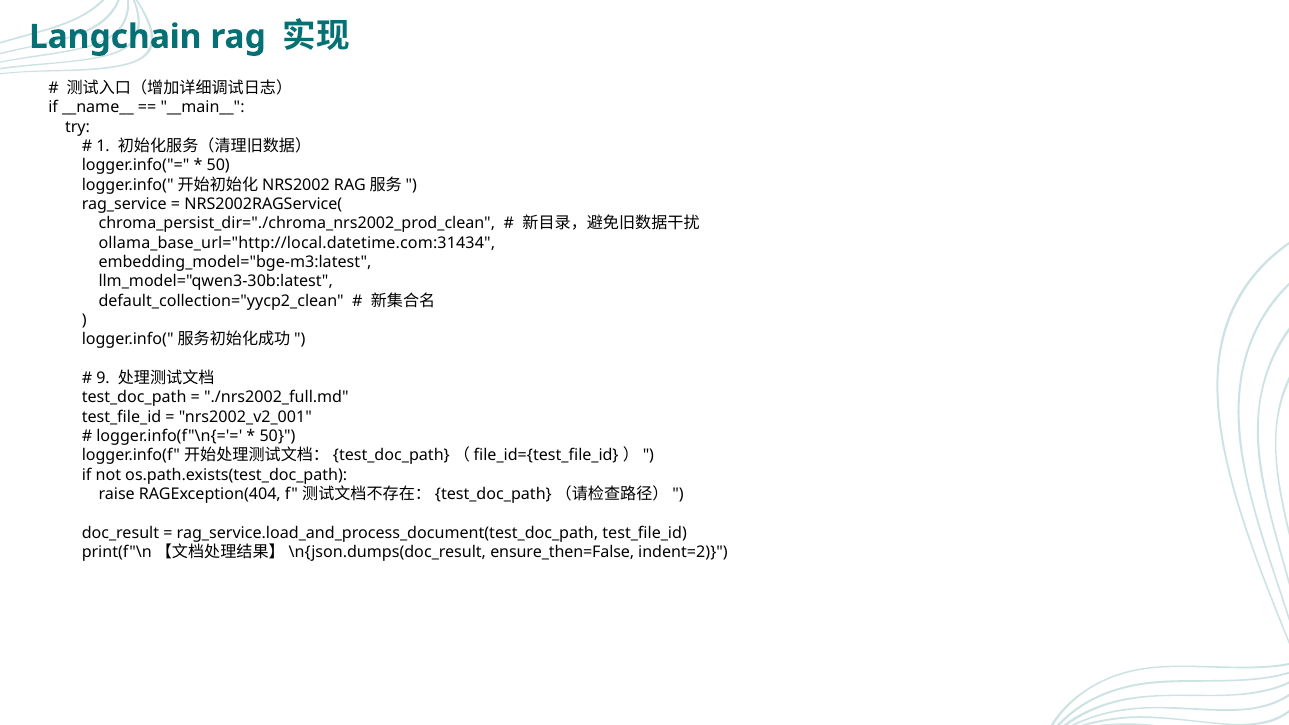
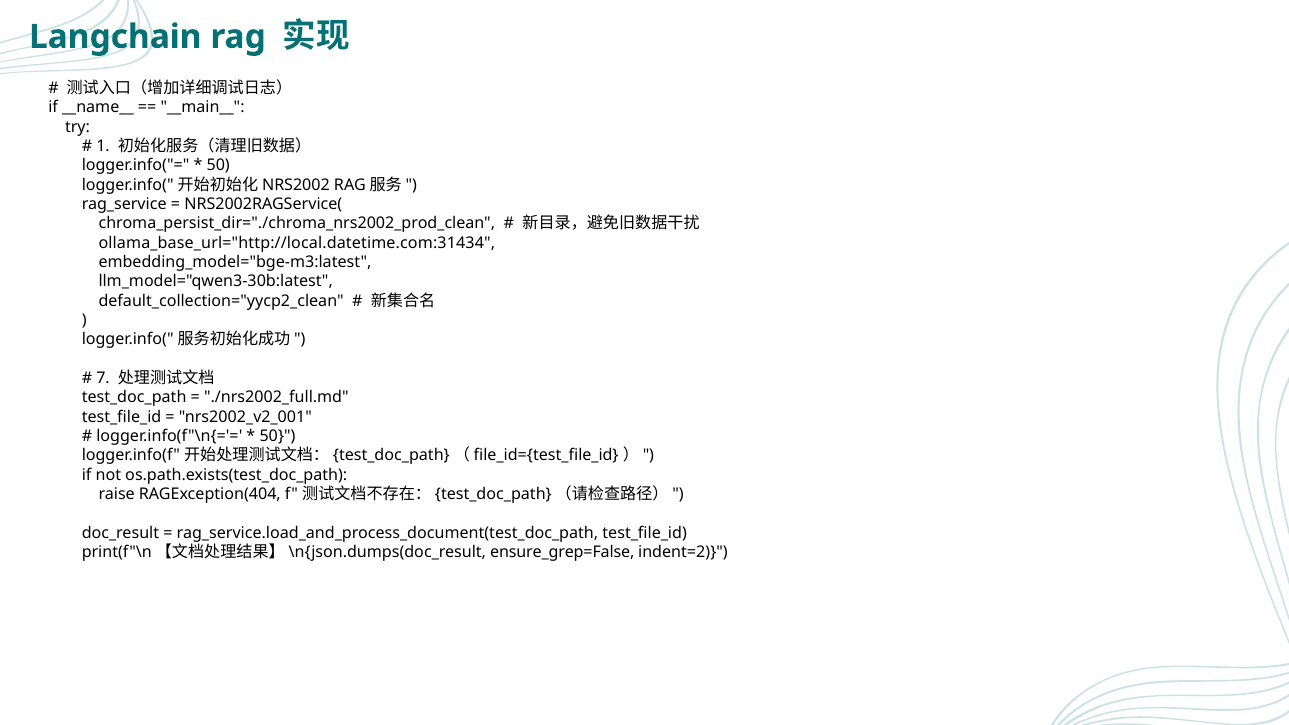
9: 9 -> 7
ensure_then=False: ensure_then=False -> ensure_grep=False
